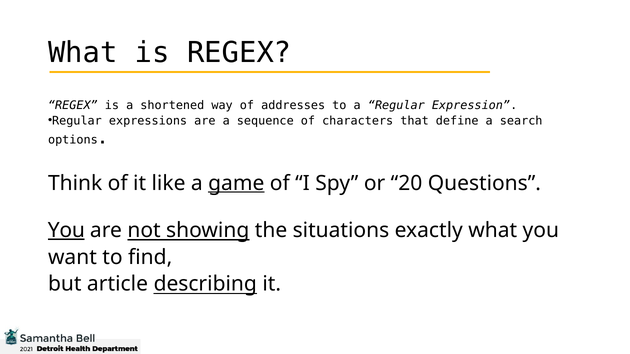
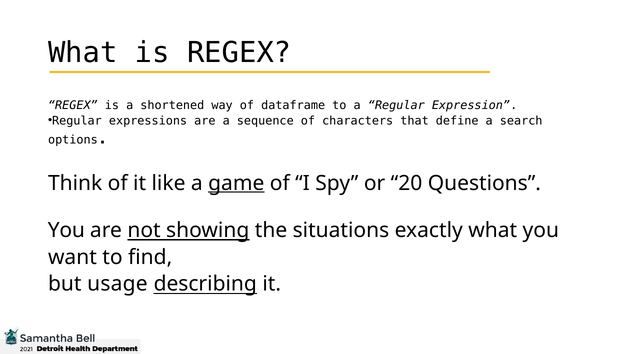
addresses: addresses -> dataframe
You at (66, 230) underline: present -> none
article: article -> usage
